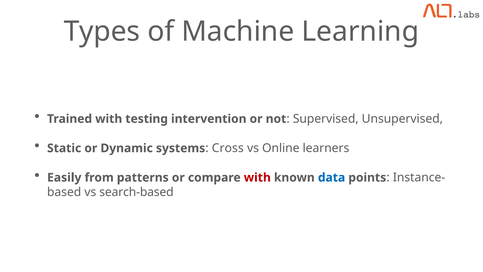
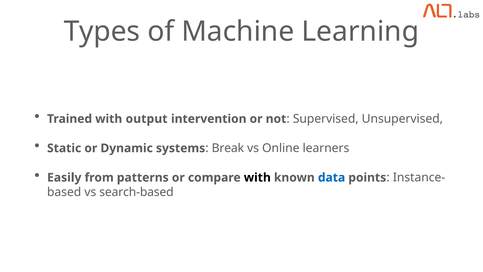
testing: testing -> output
Cross: Cross -> Break
with at (257, 177) colour: red -> black
